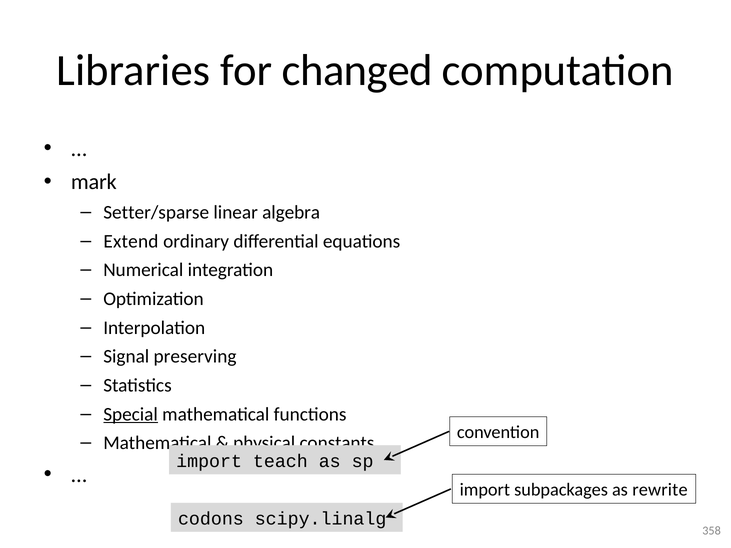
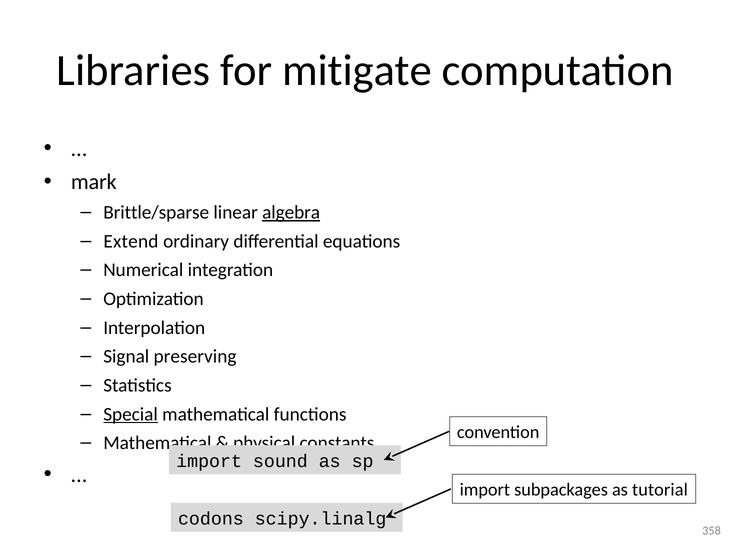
changed: changed -> mitigate
Setter/sparse: Setter/sparse -> Brittle/sparse
algebra underline: none -> present
teach: teach -> sound
rewrite: rewrite -> tutorial
